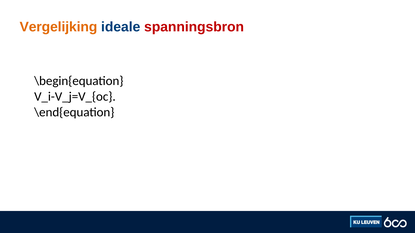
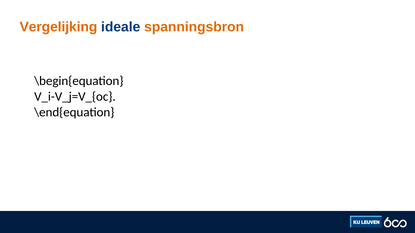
spanningsbron colour: red -> orange
